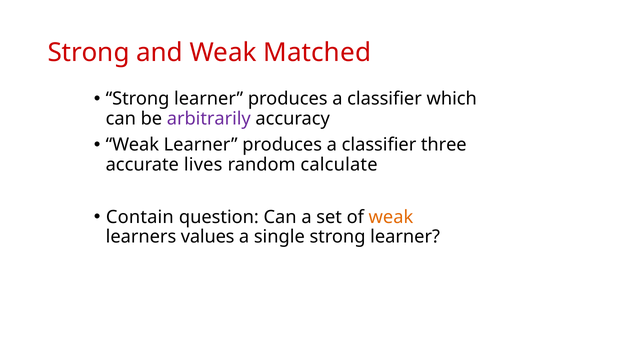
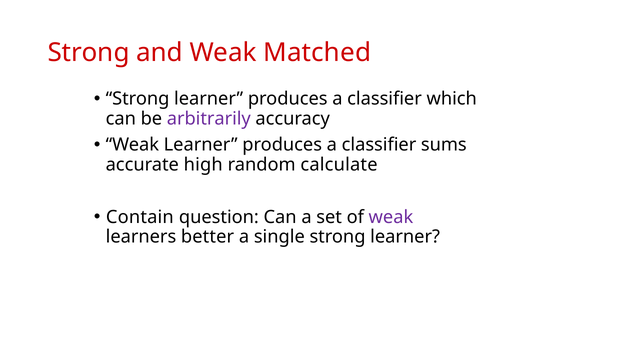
three: three -> sums
lives: lives -> high
weak at (391, 217) colour: orange -> purple
values: values -> better
